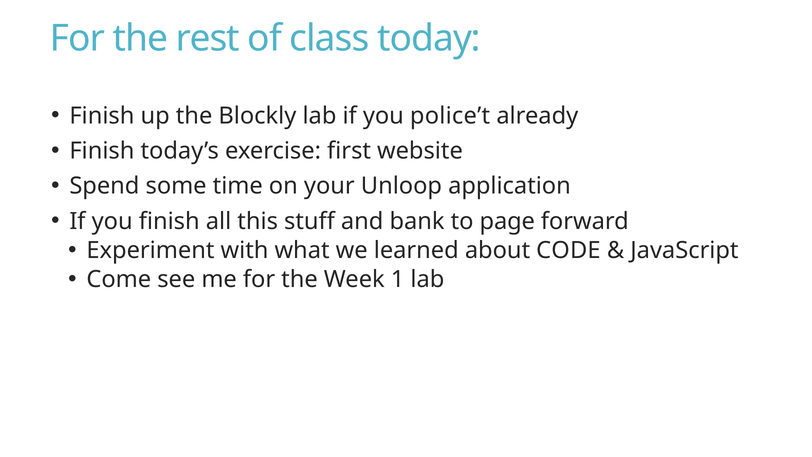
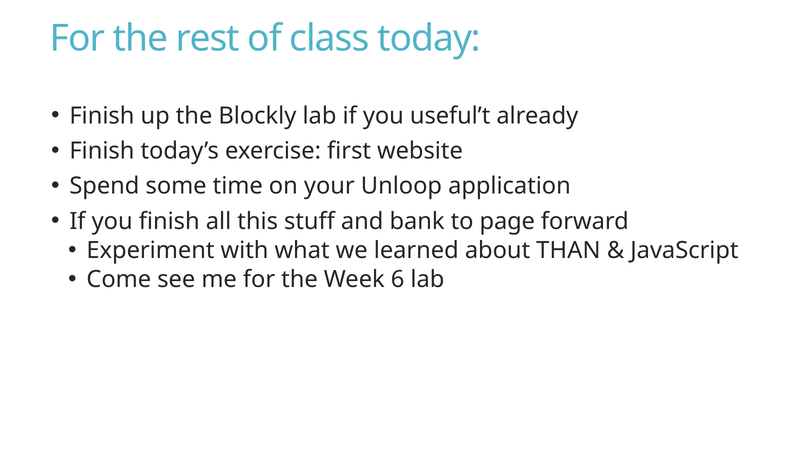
police’t: police’t -> useful’t
CODE: CODE -> THAN
1: 1 -> 6
